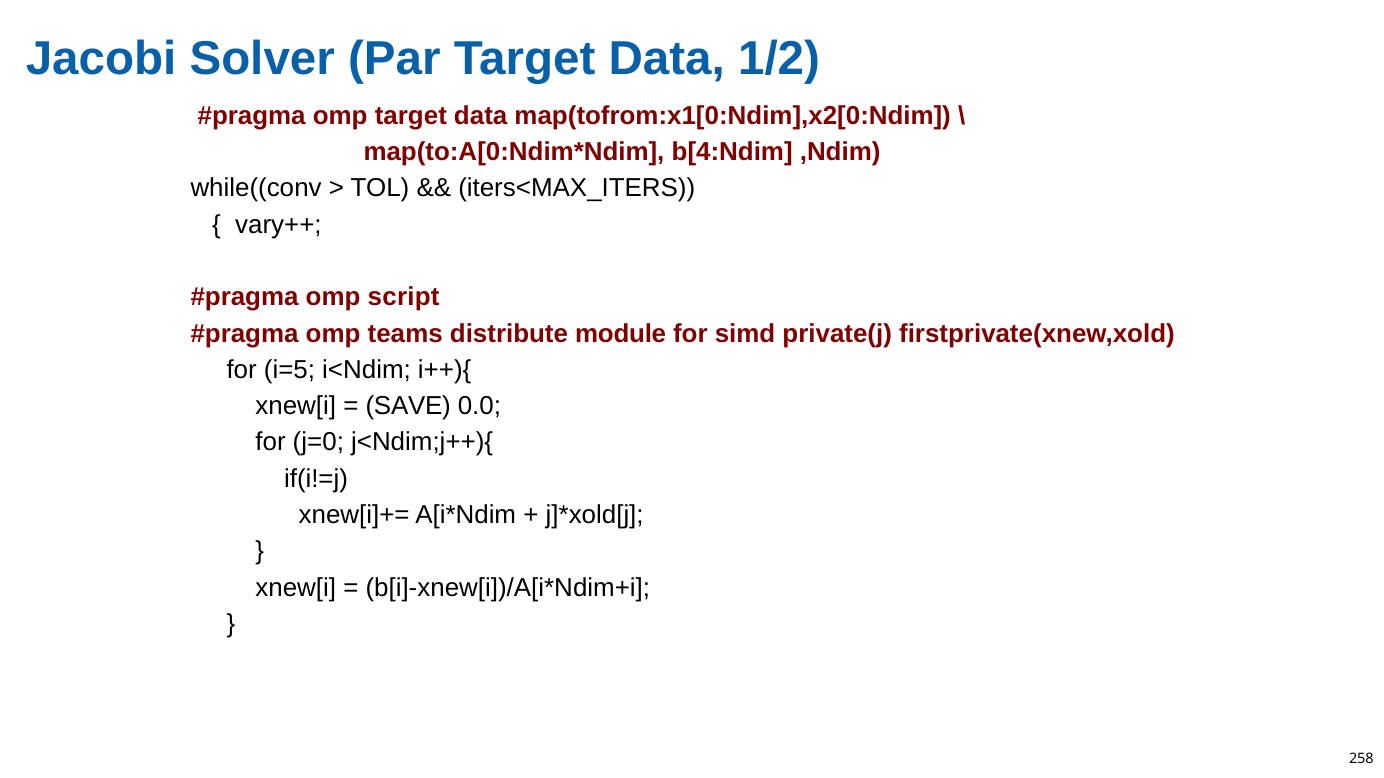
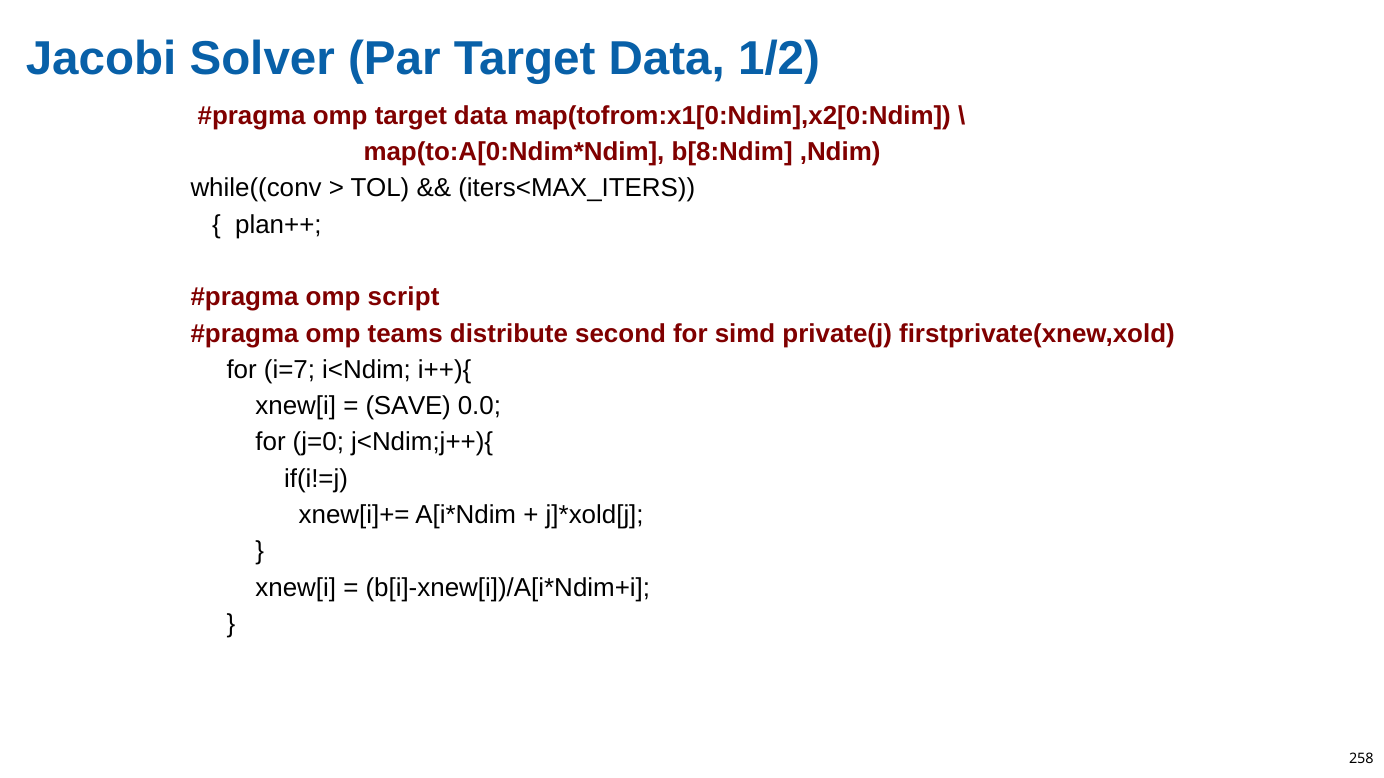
b[4:Ndim: b[4:Ndim -> b[8:Ndim
vary++: vary++ -> plan++
module: module -> second
i=5: i=5 -> i=7
